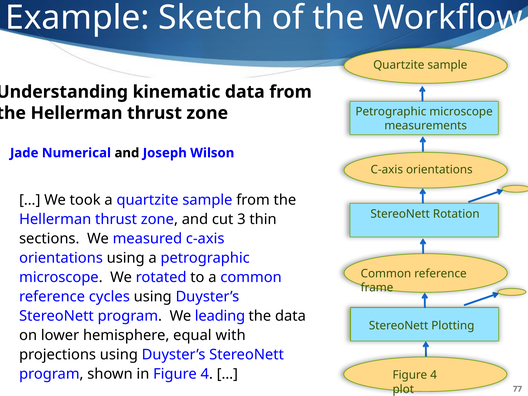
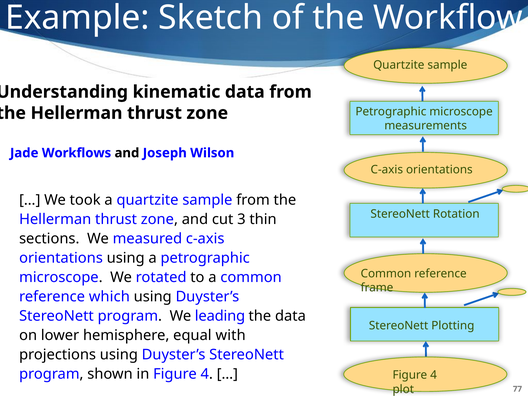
Numerical: Numerical -> Workflows
cycles: cycles -> which
